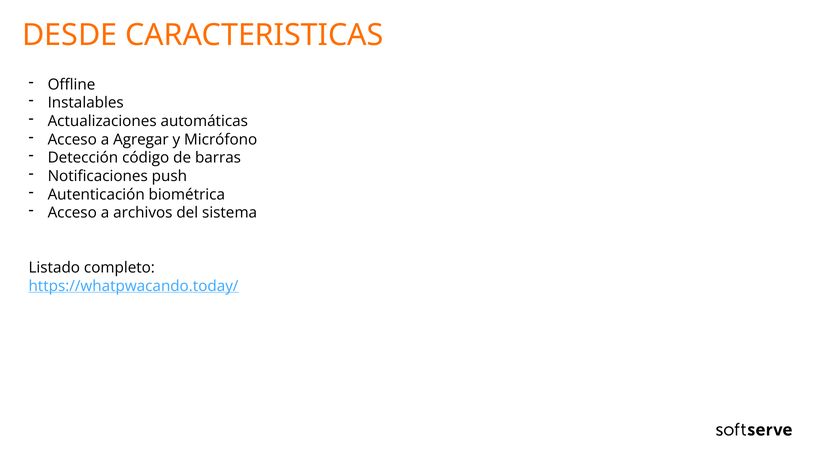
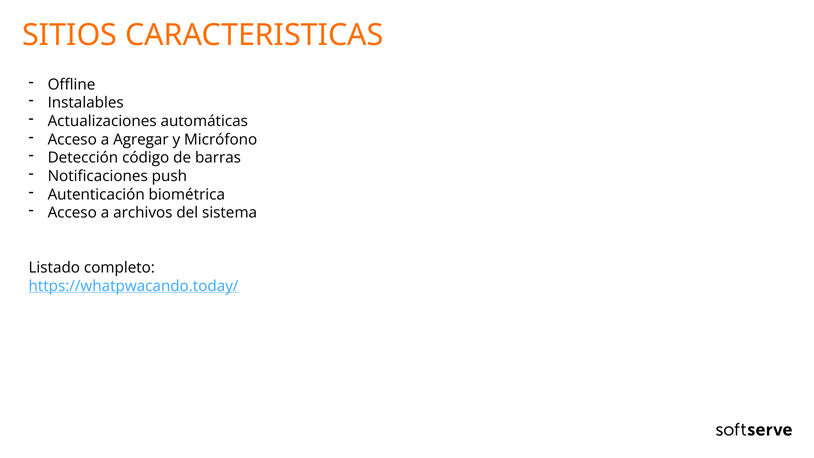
DESDE: DESDE -> SITIOS
